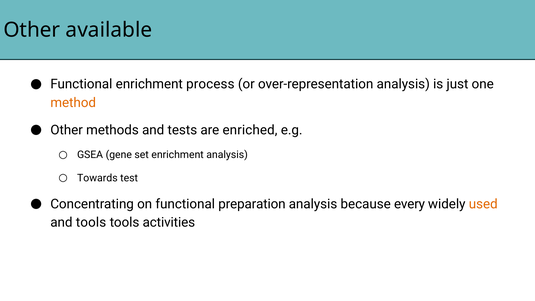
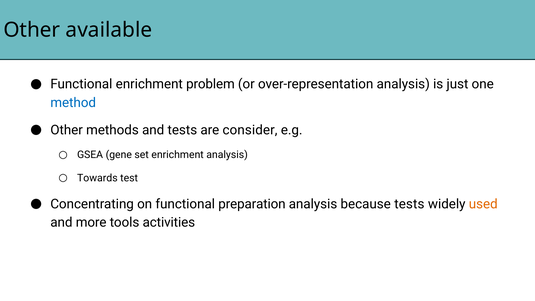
process: process -> problem
method colour: orange -> blue
enriched: enriched -> consider
because every: every -> tests
and tools: tools -> more
